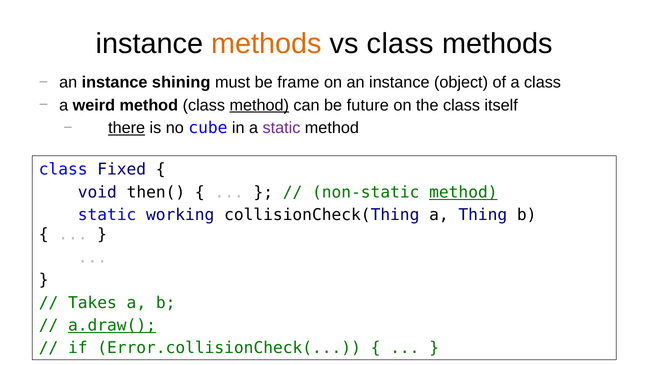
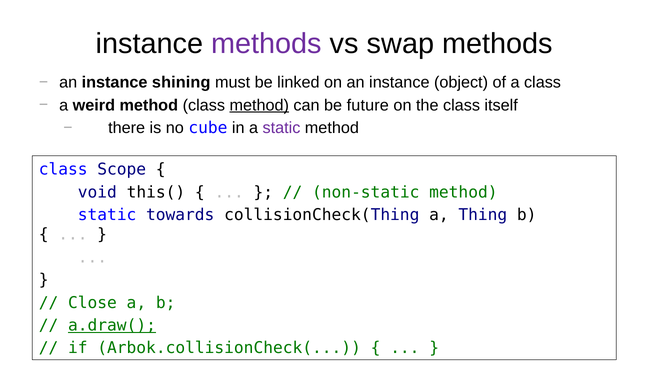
methods at (267, 44) colour: orange -> purple
vs class: class -> swap
frame: frame -> linked
there underline: present -> none
Fixed: Fixed -> Scope
then(: then( -> this(
method at (463, 192) underline: present -> none
working: working -> towards
Takes: Takes -> Close
Error.collisionCheck(: Error.collisionCheck( -> Arbok.collisionCheck(
